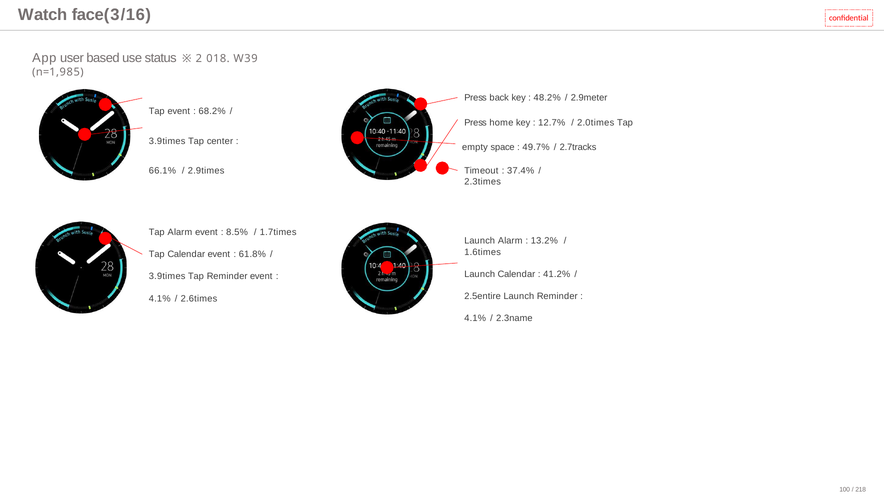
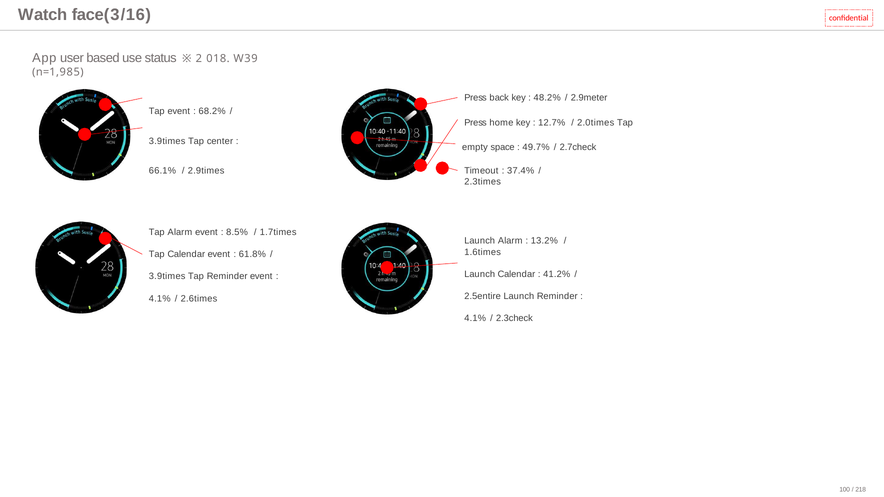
2.7tracks: 2.7tracks -> 2.7check
2.3name: 2.3name -> 2.3check
